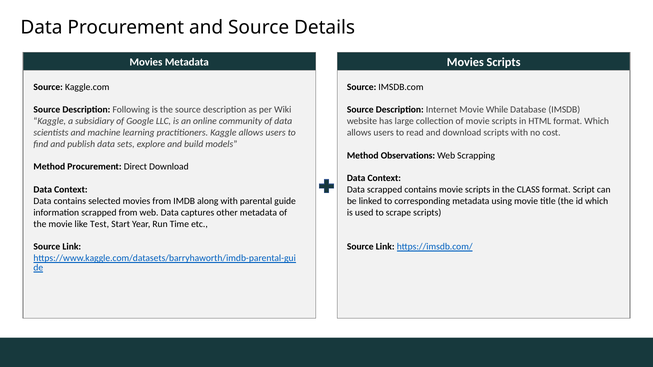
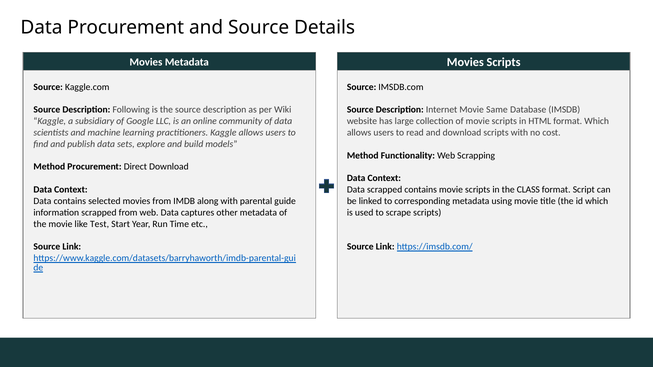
While: While -> Same
Observations: Observations -> Functionality
